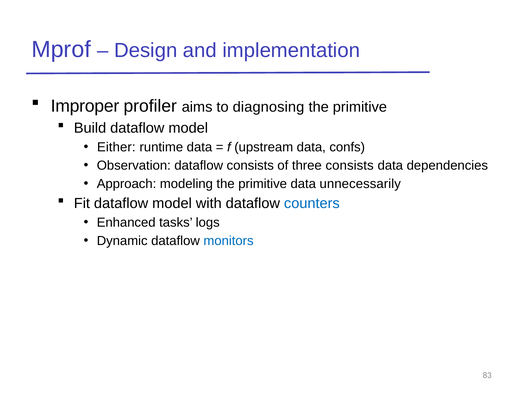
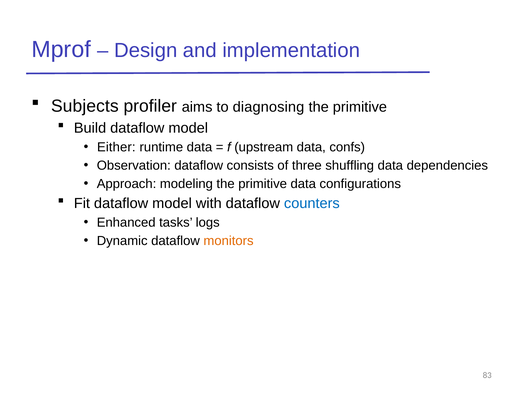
Improper: Improper -> Subjects
three consists: consists -> shuffling
unnecessarily: unnecessarily -> configurations
monitors colour: blue -> orange
